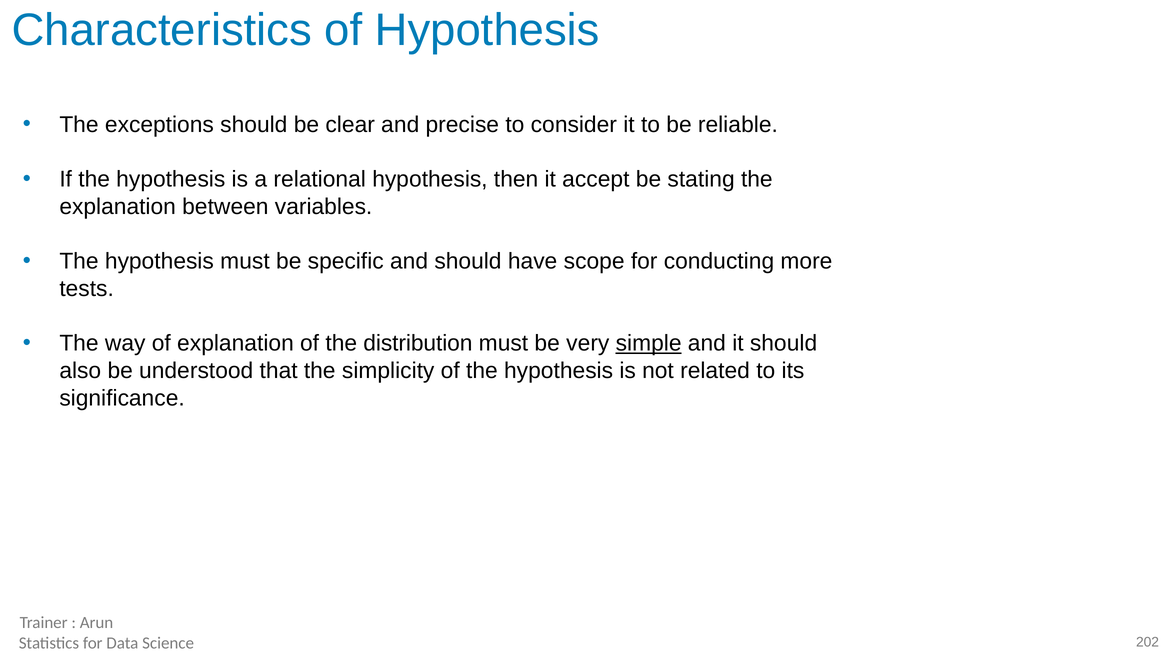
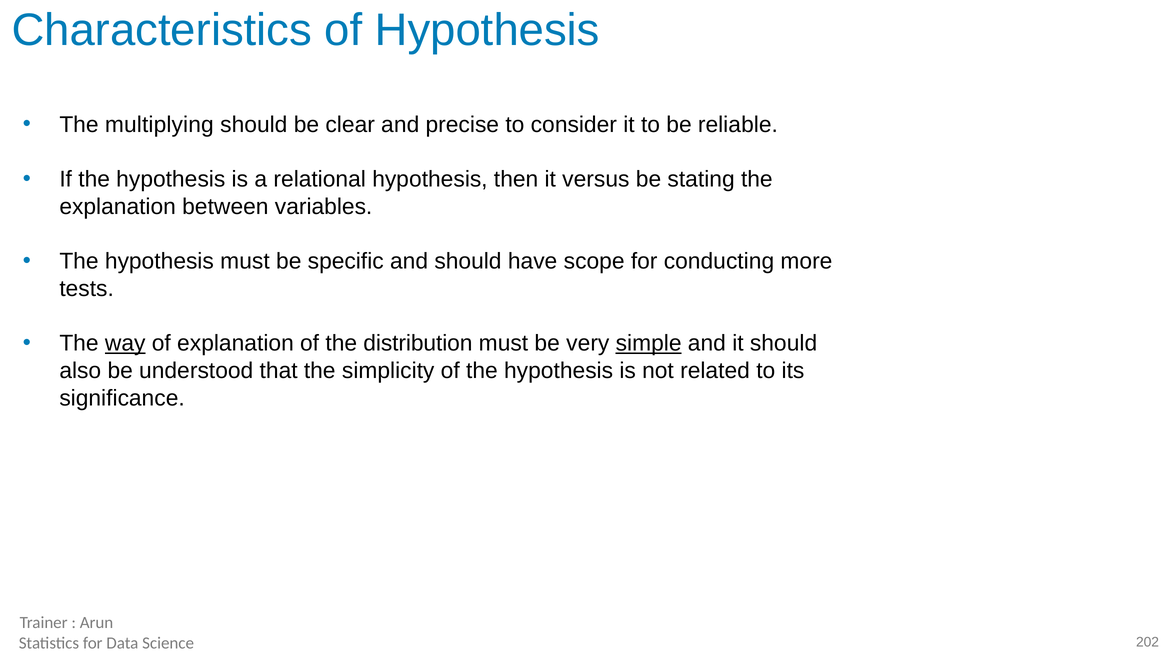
exceptions: exceptions -> multiplying
accept: accept -> versus
way underline: none -> present
